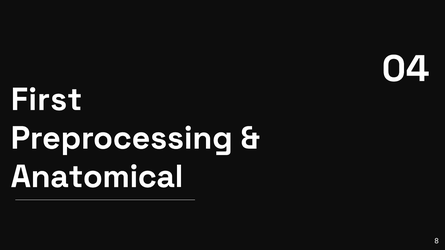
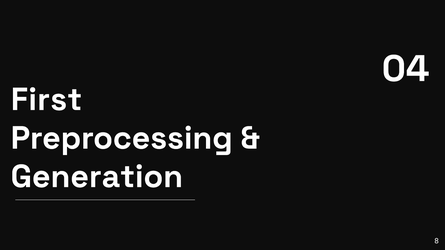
Anatomical: Anatomical -> Generation
